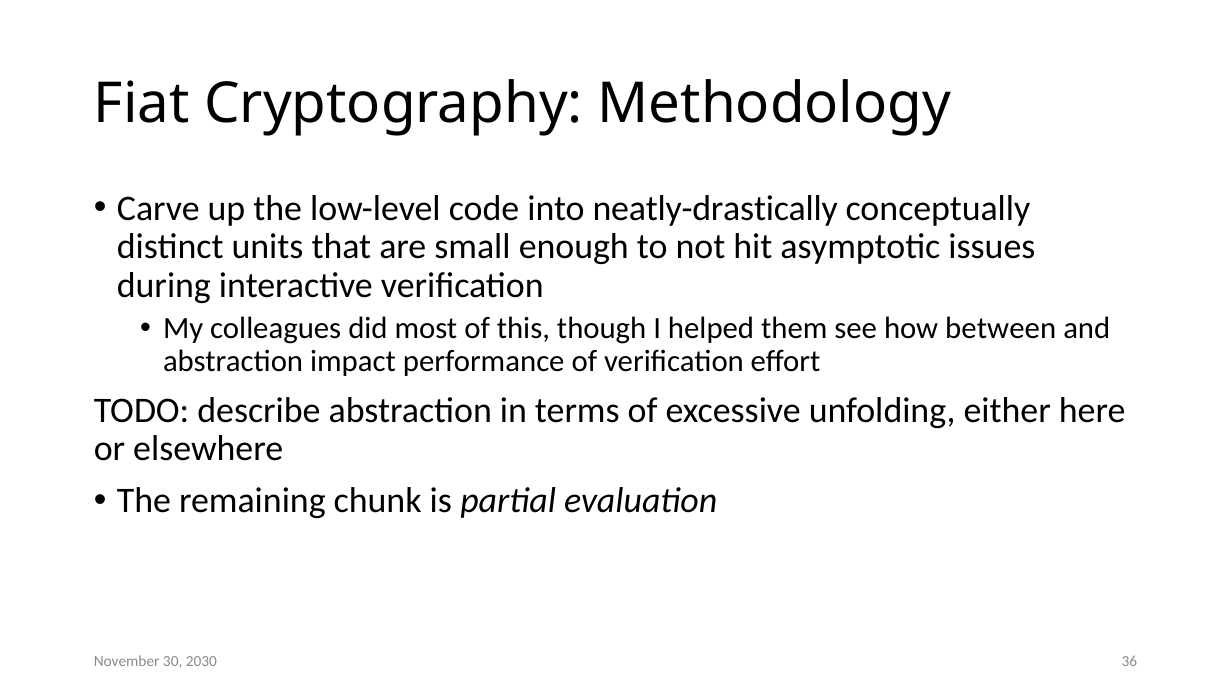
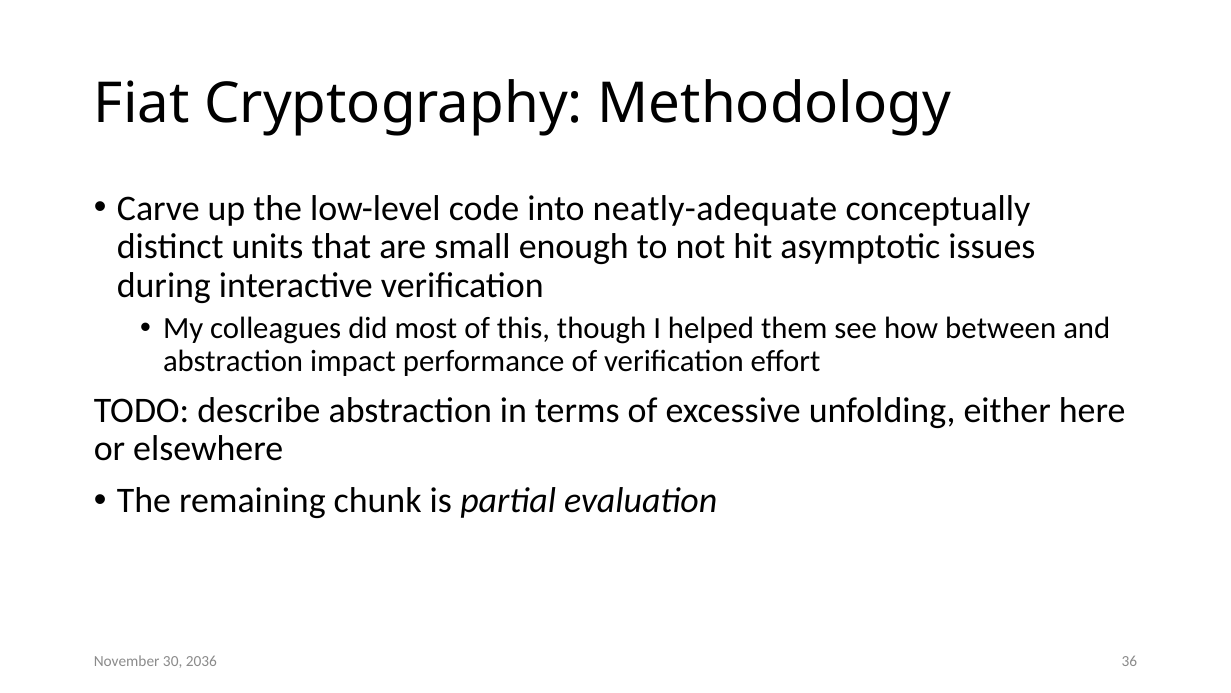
neatly-drastically: neatly-drastically -> neatly-adequate
2030: 2030 -> 2036
